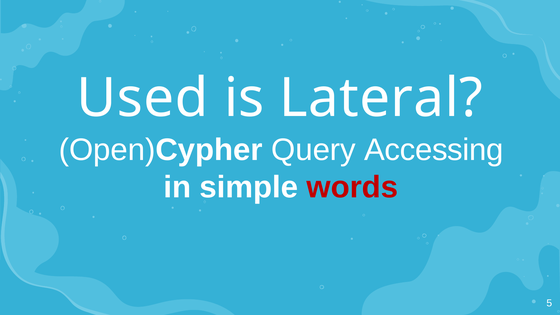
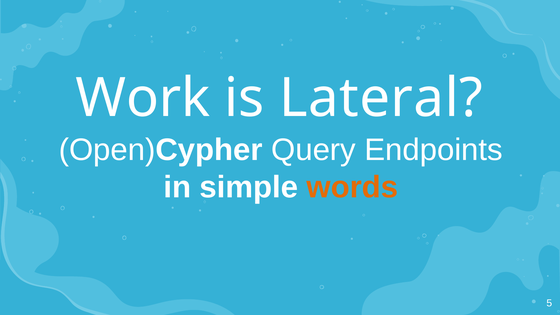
Used: Used -> Work
Accessing: Accessing -> Endpoints
words colour: red -> orange
